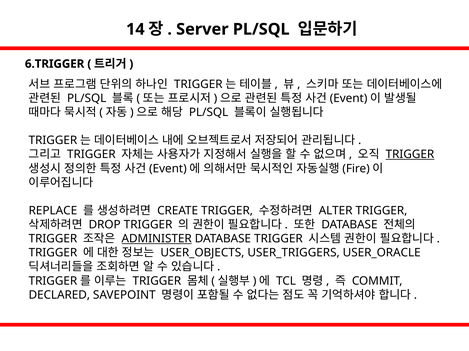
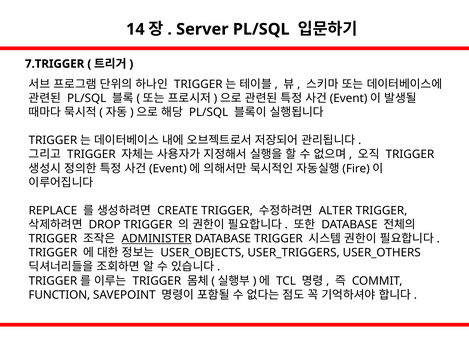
6.TRIGGER: 6.TRIGGER -> 7.TRIGGER
TRIGGER at (410, 155) underline: present -> none
USER_ORACLE: USER_ORACLE -> USER_OTHERS
DECLARED: DECLARED -> FUNCTION
